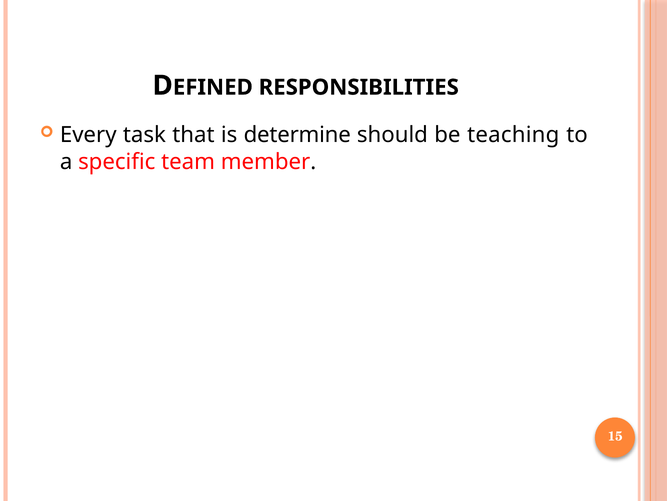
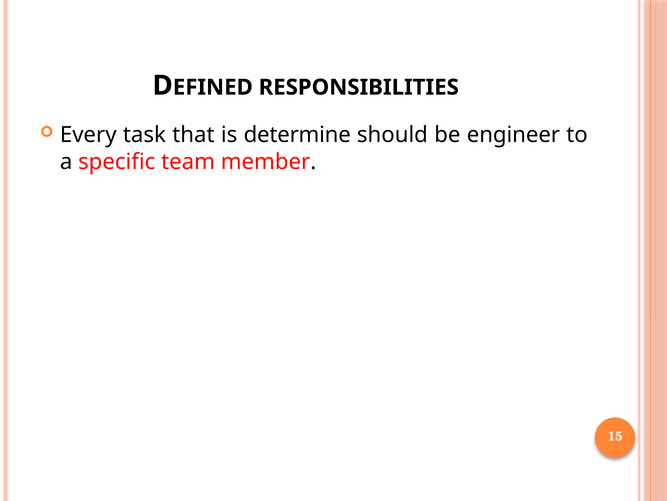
teaching: teaching -> engineer
